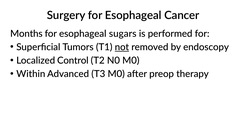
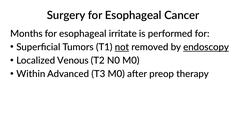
sugars: sugars -> irritate
endoscopy underline: none -> present
Control: Control -> Venous
